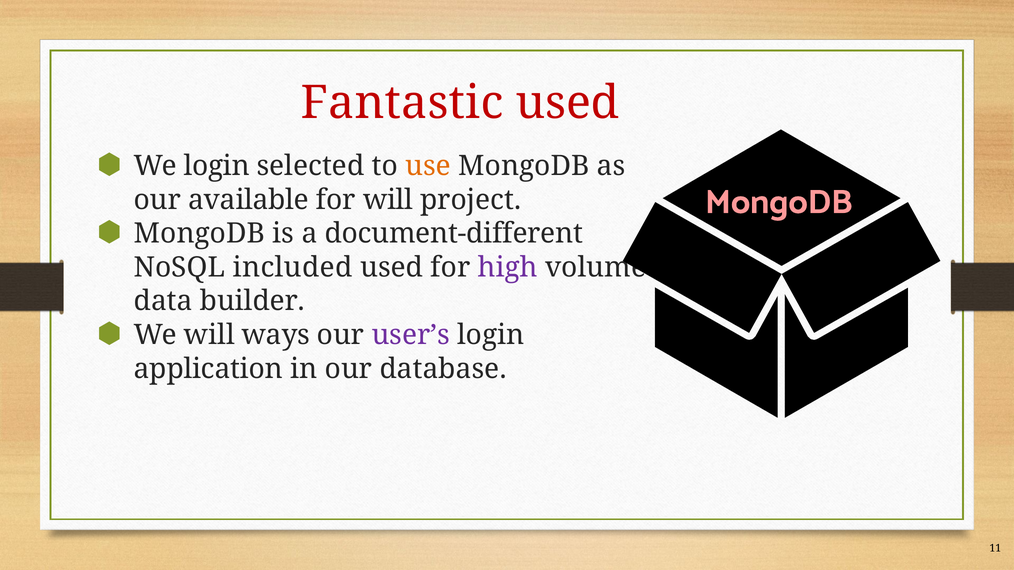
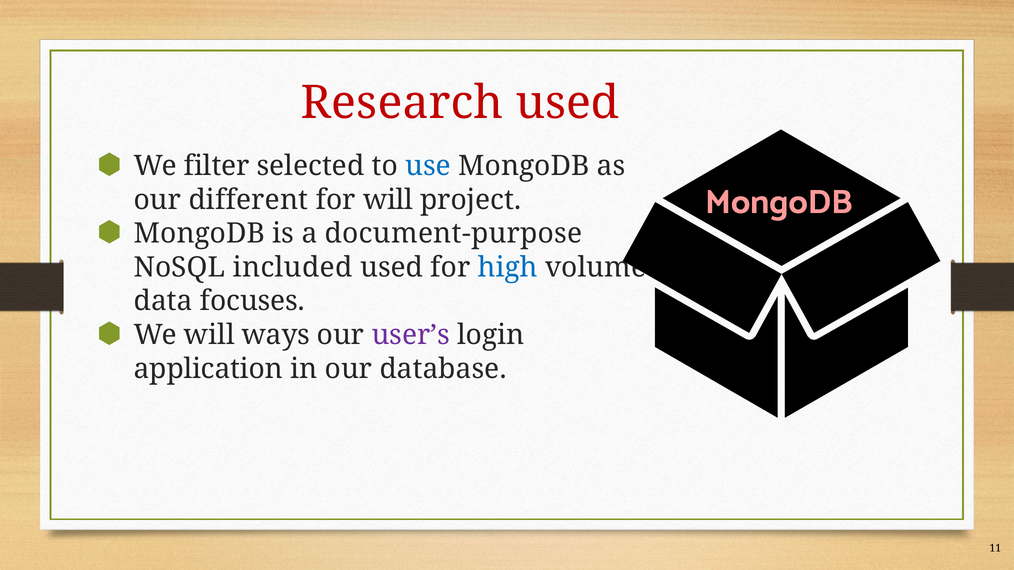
Fantastic: Fantastic -> Research
We login: login -> filter
use colour: orange -> blue
available: available -> different
document-different: document-different -> document-purpose
high colour: purple -> blue
builder: builder -> focuses
